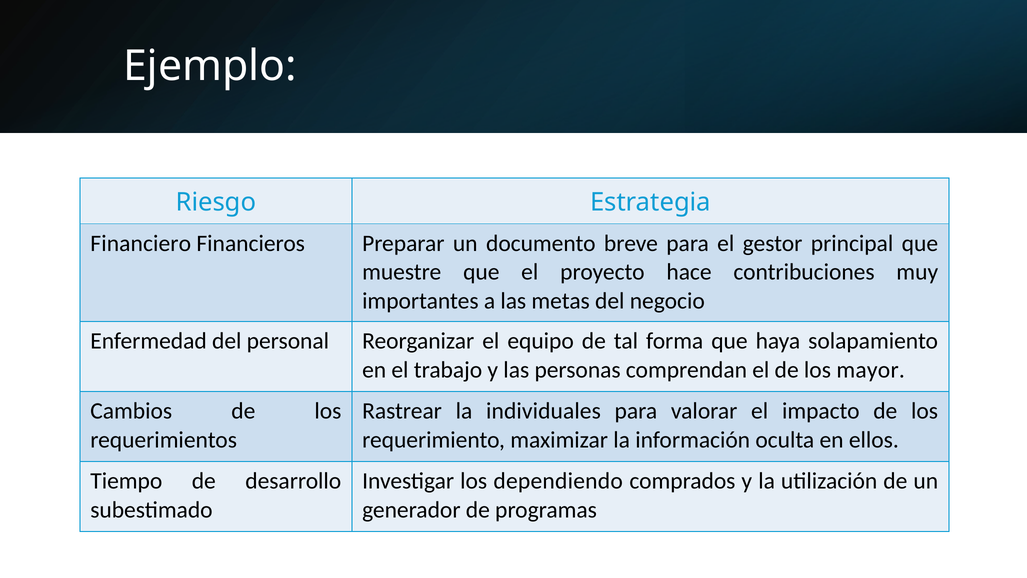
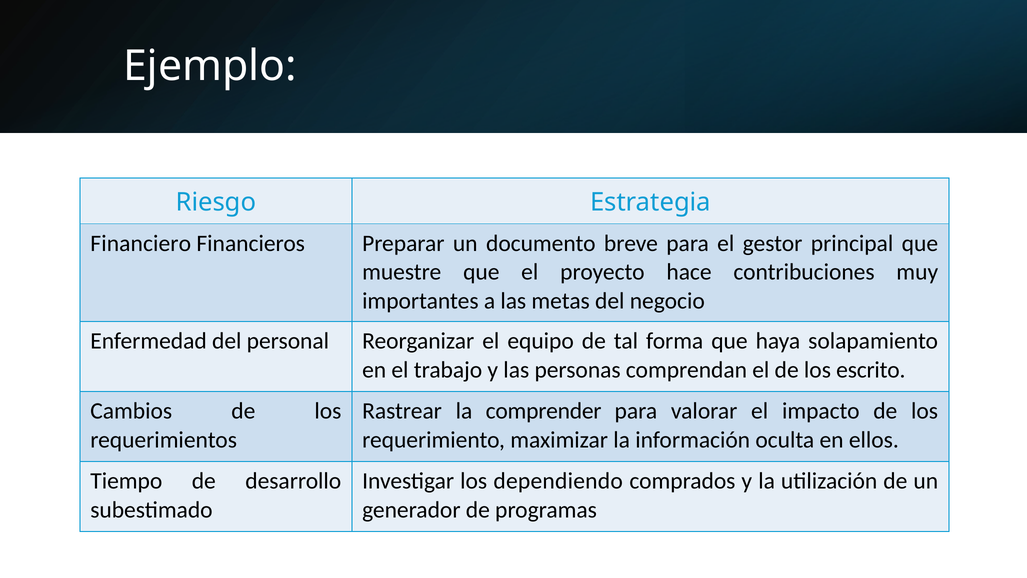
mayor: mayor -> escrito
individuales: individuales -> comprender
